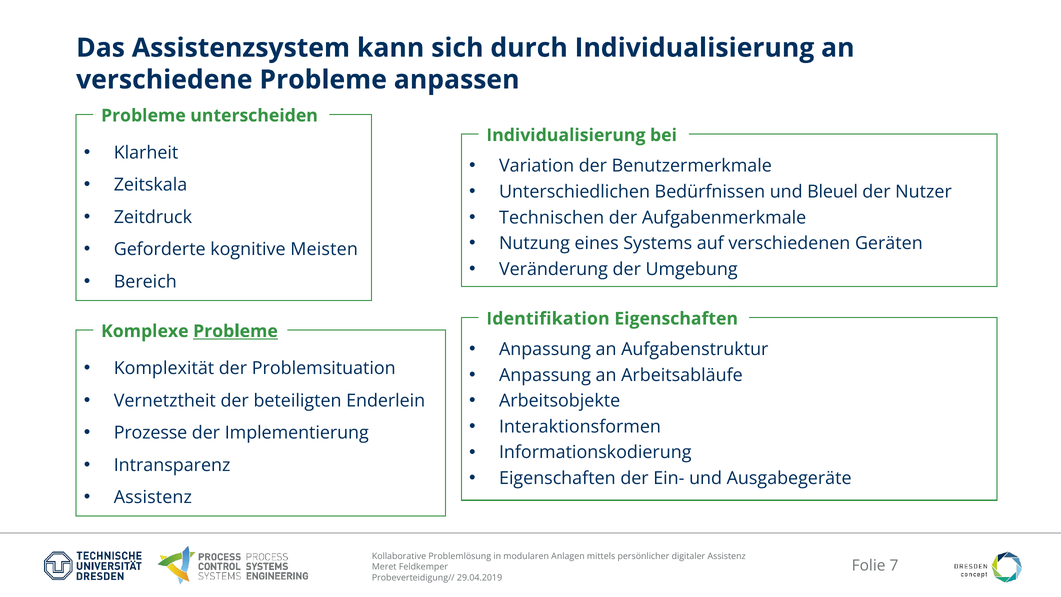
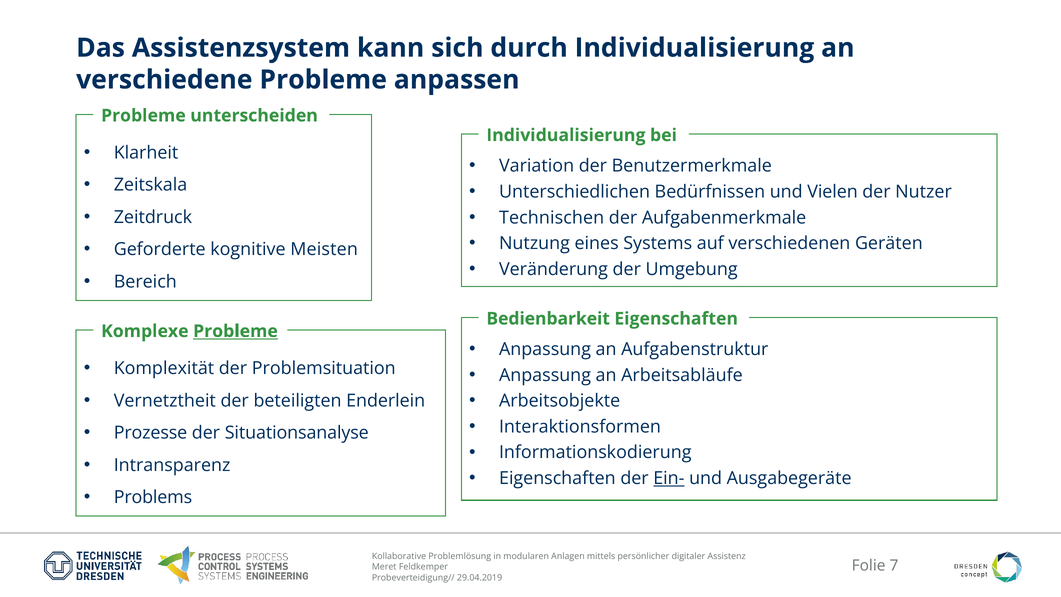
Bleuel: Bleuel -> Vielen
Identifikation: Identifikation -> Bedienbarkeit
Implementierung: Implementierung -> Situationsanalyse
Ein- underline: none -> present
Assistenz at (153, 497): Assistenz -> Problems
